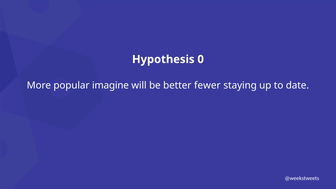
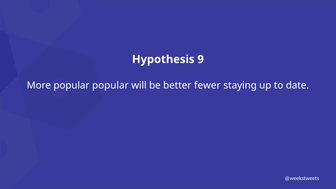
0: 0 -> 9
popular imagine: imagine -> popular
